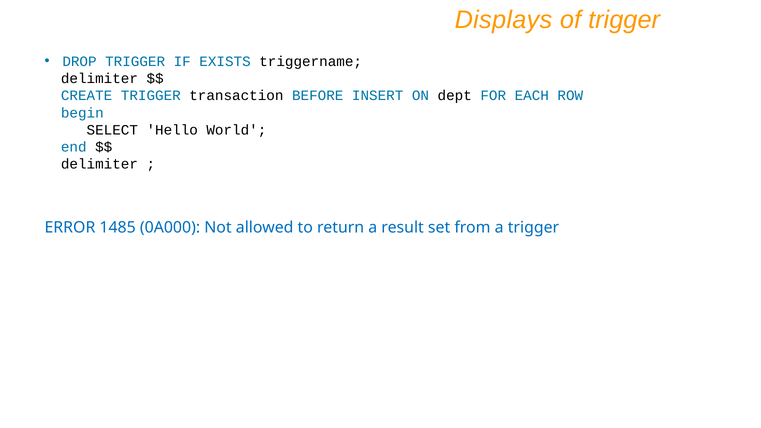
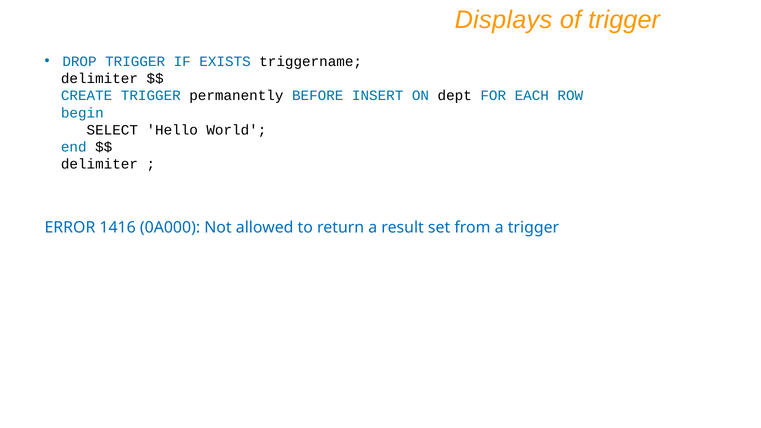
transaction: transaction -> permanently
1485: 1485 -> 1416
